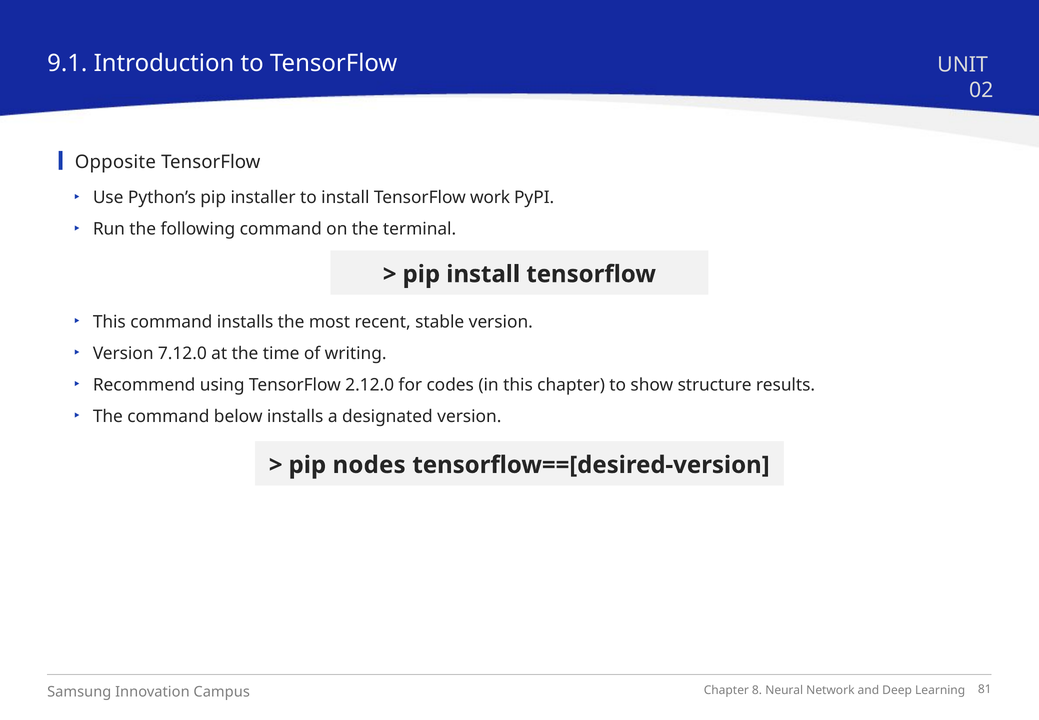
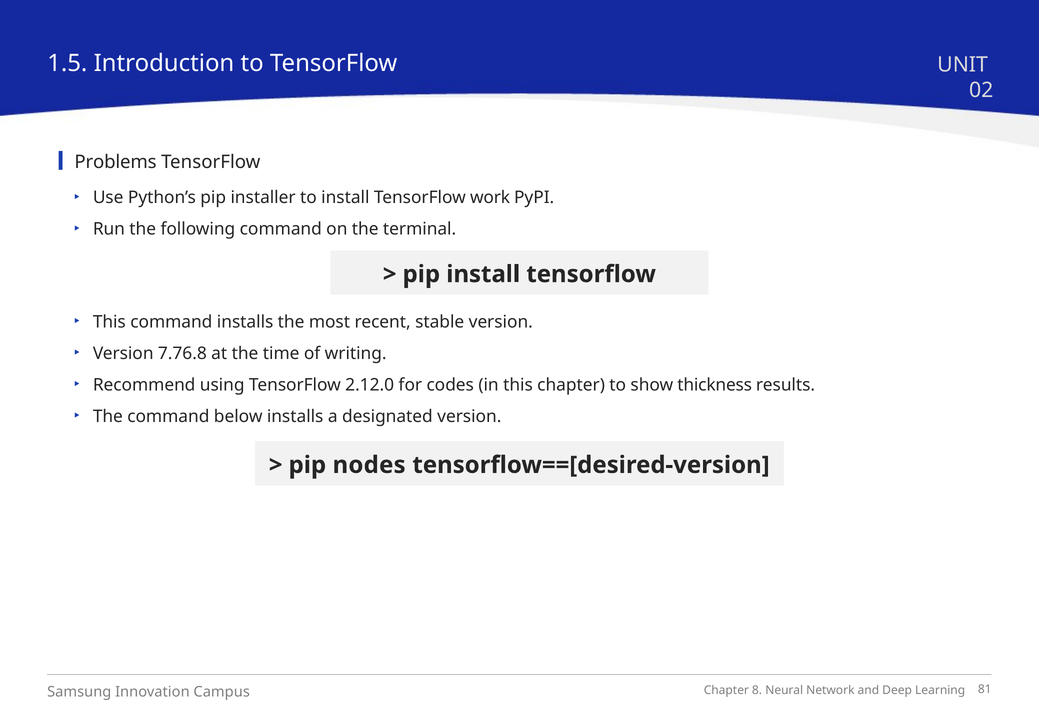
9.1: 9.1 -> 1.5
Opposite: Opposite -> Problems
7.12.0: 7.12.0 -> 7.76.8
structure: structure -> thickness
